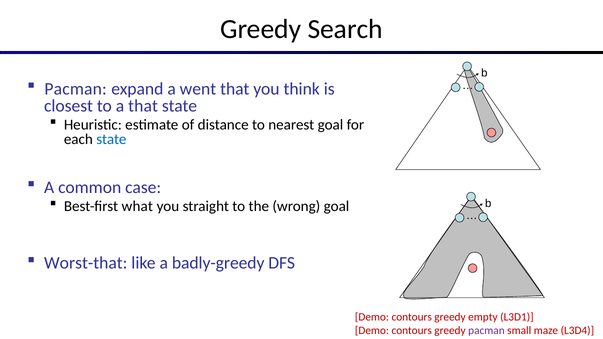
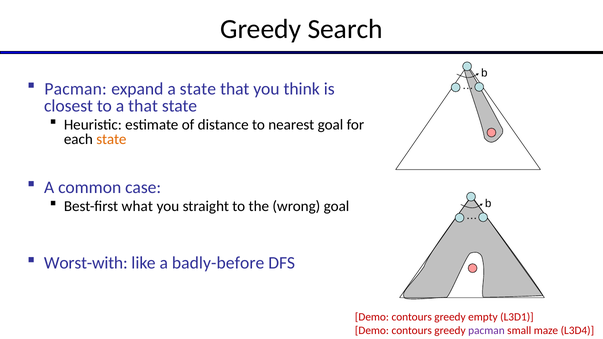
a went: went -> state
state at (111, 139) colour: blue -> orange
Worst-that: Worst-that -> Worst-with
badly-greedy: badly-greedy -> badly-before
